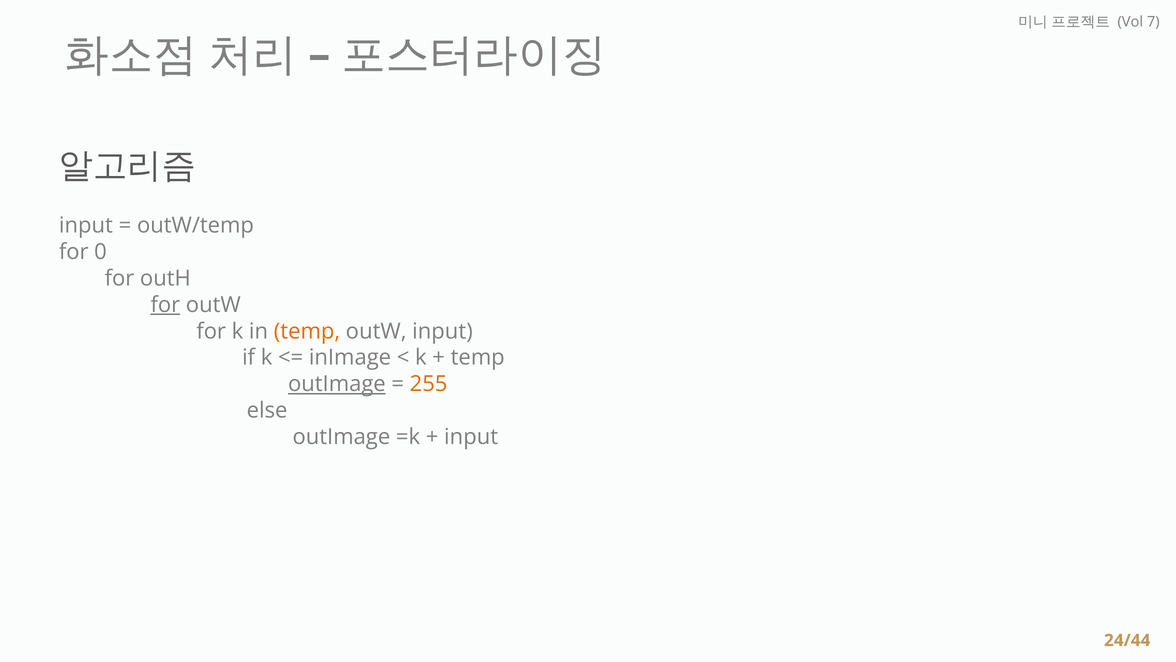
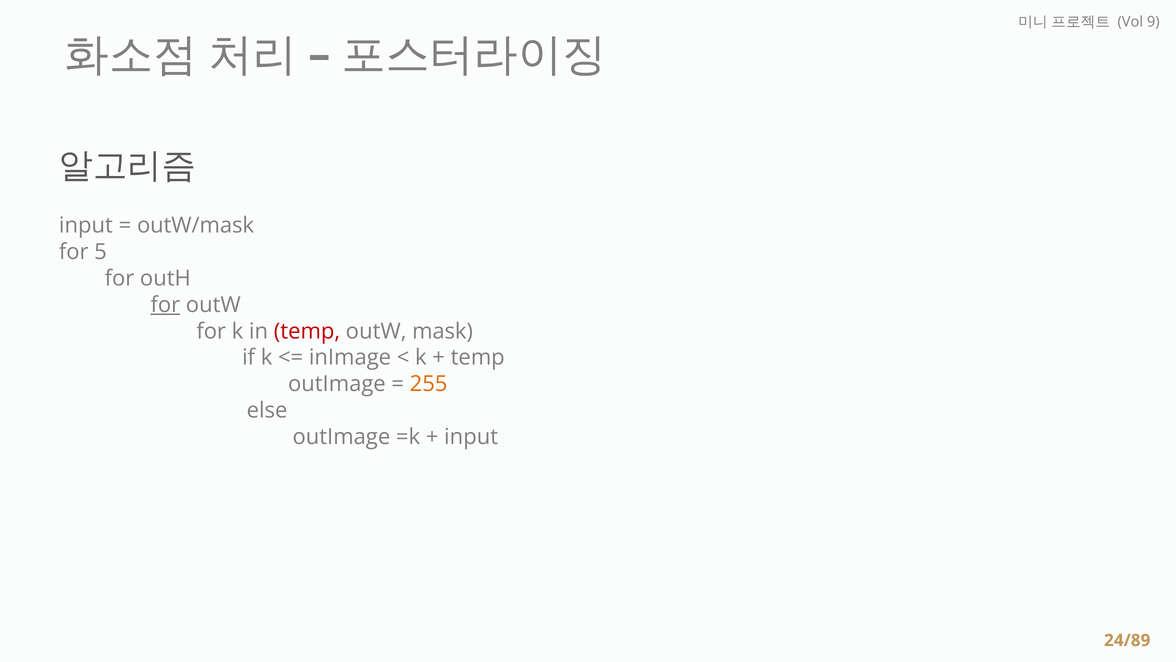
7: 7 -> 9
outW/temp: outW/temp -> outW/mask
0: 0 -> 5
temp at (307, 331) colour: orange -> red
outW input: input -> mask
outImage at (337, 384) underline: present -> none
24/44: 24/44 -> 24/89
